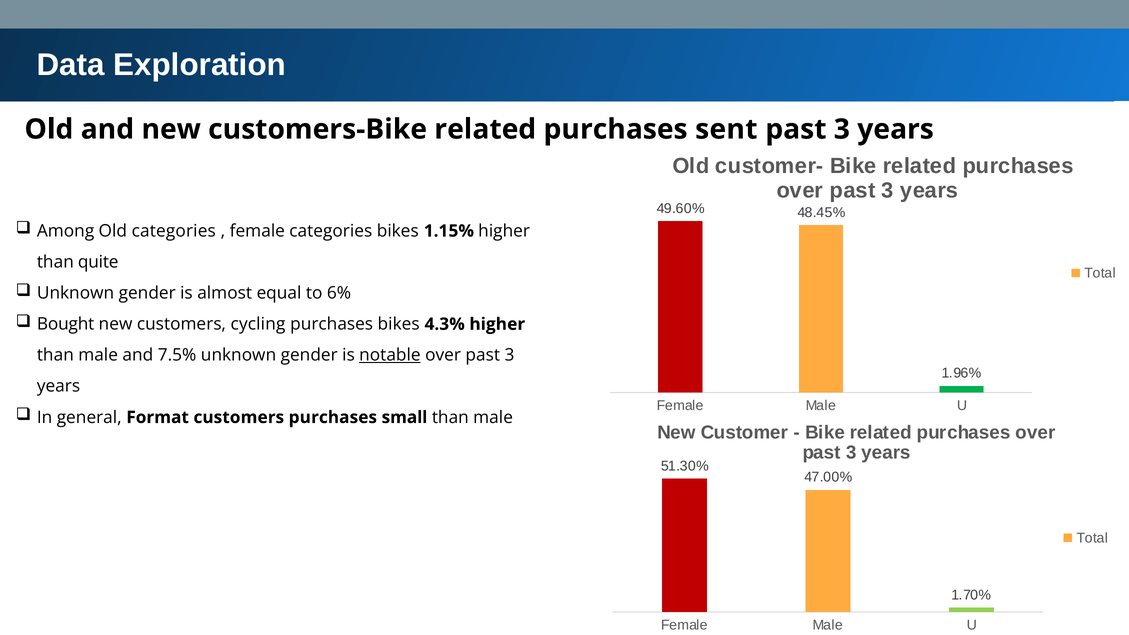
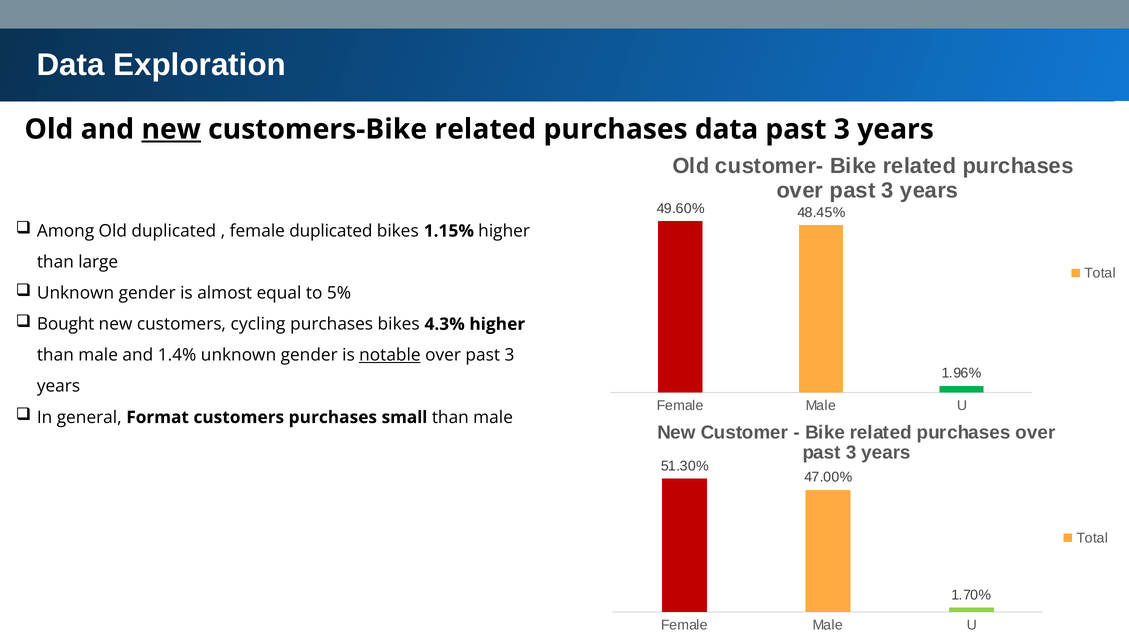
new at (171, 129) underline: none -> present
purchases sent: sent -> data
Old categories: categories -> duplicated
female categories: categories -> duplicated
quite: quite -> large
6%: 6% -> 5%
7.5%: 7.5% -> 1.4%
